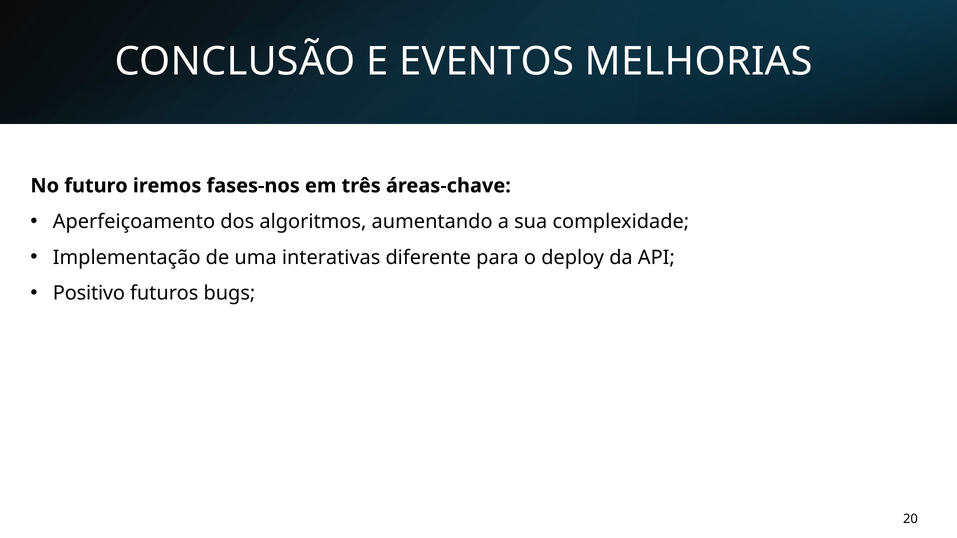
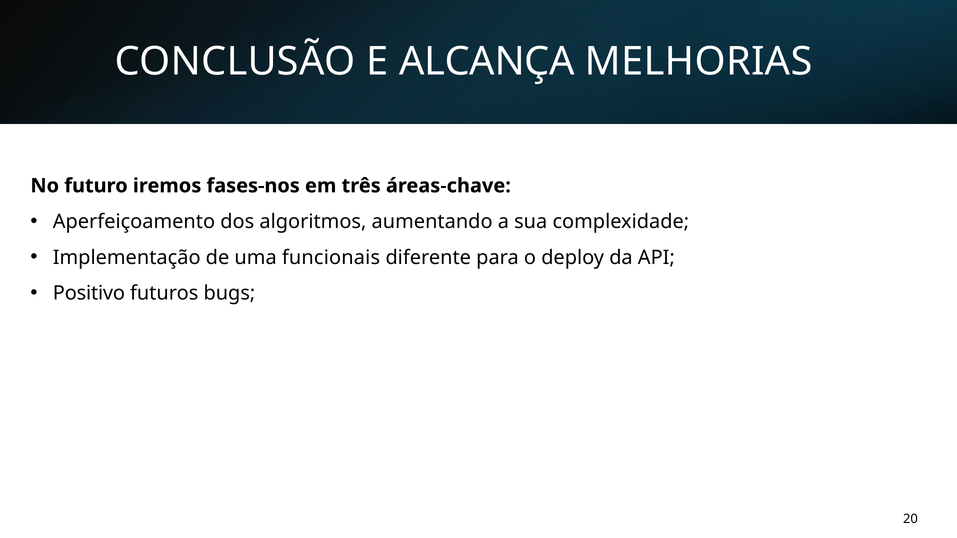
EVENTOS: EVENTOS -> ALCANÇA
interativas: interativas -> funcionais
